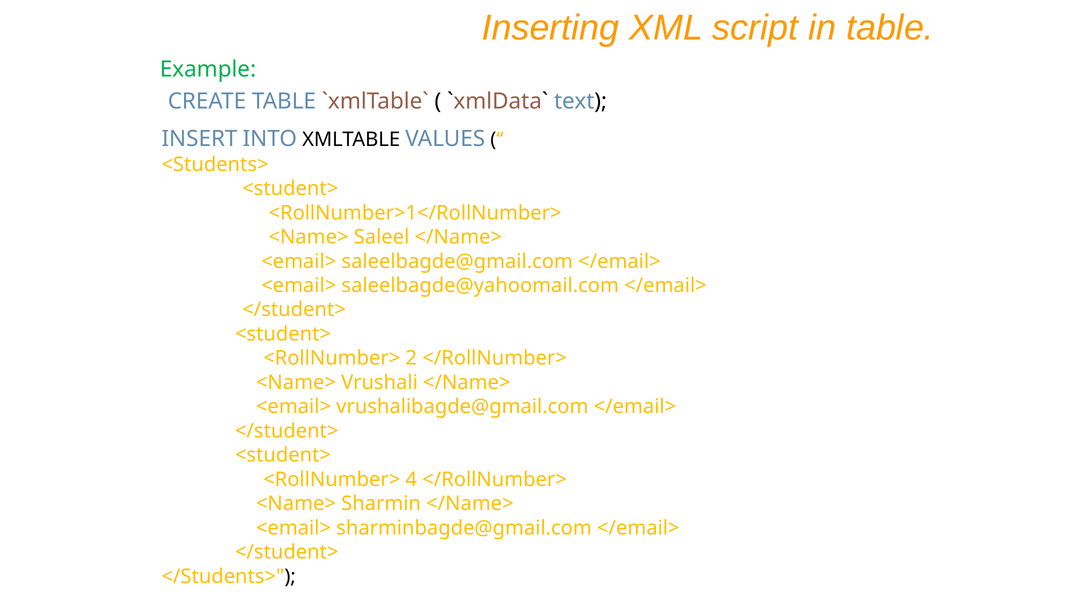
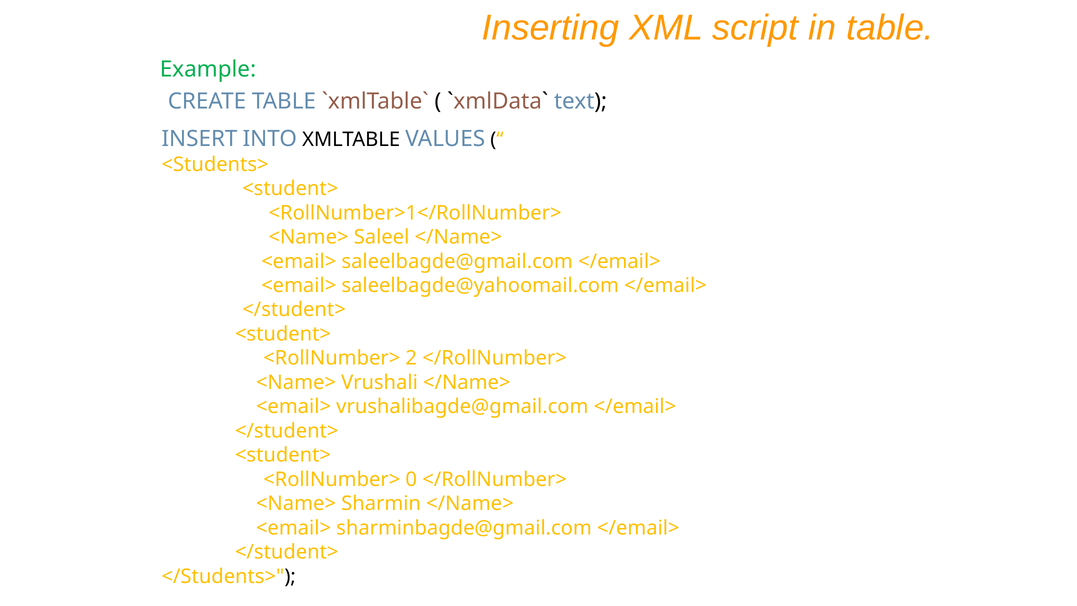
4: 4 -> 0
